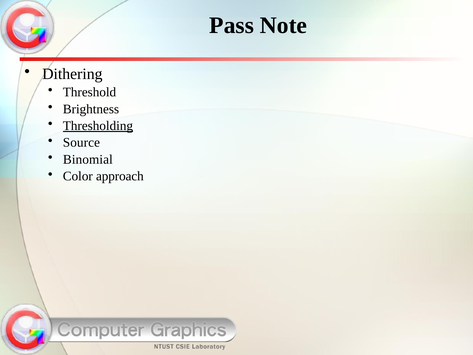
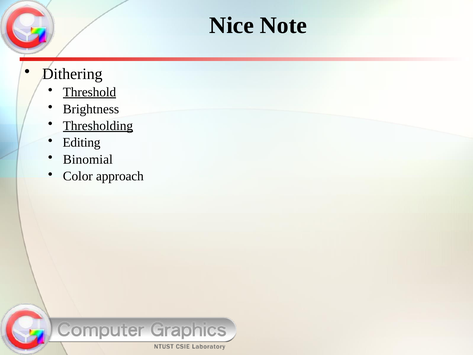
Pass: Pass -> Nice
Threshold underline: none -> present
Source: Source -> Editing
